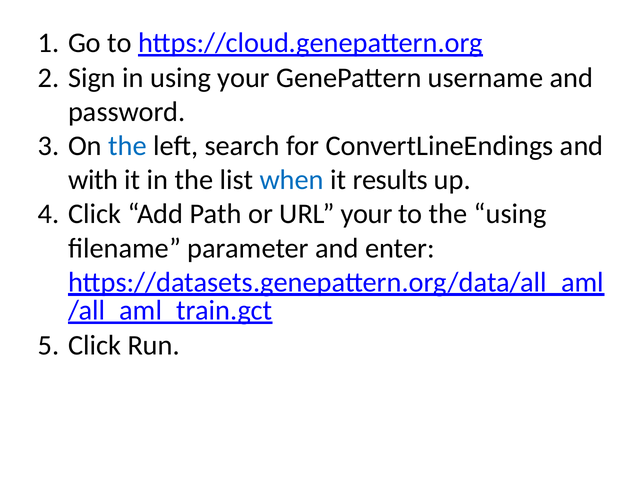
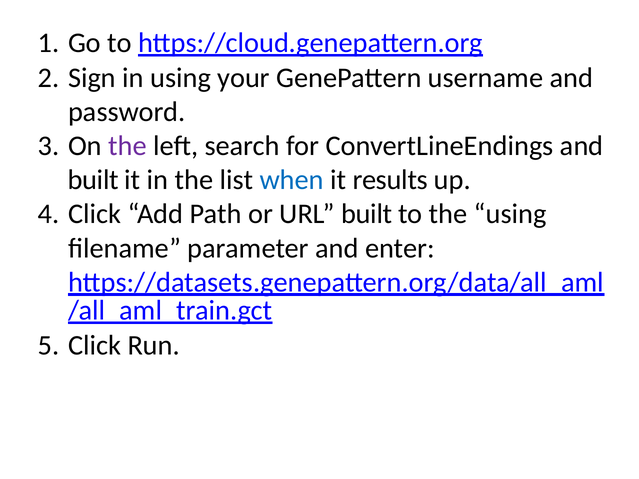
the at (127, 146) colour: blue -> purple
with at (93, 180): with -> built
URL your: your -> built
